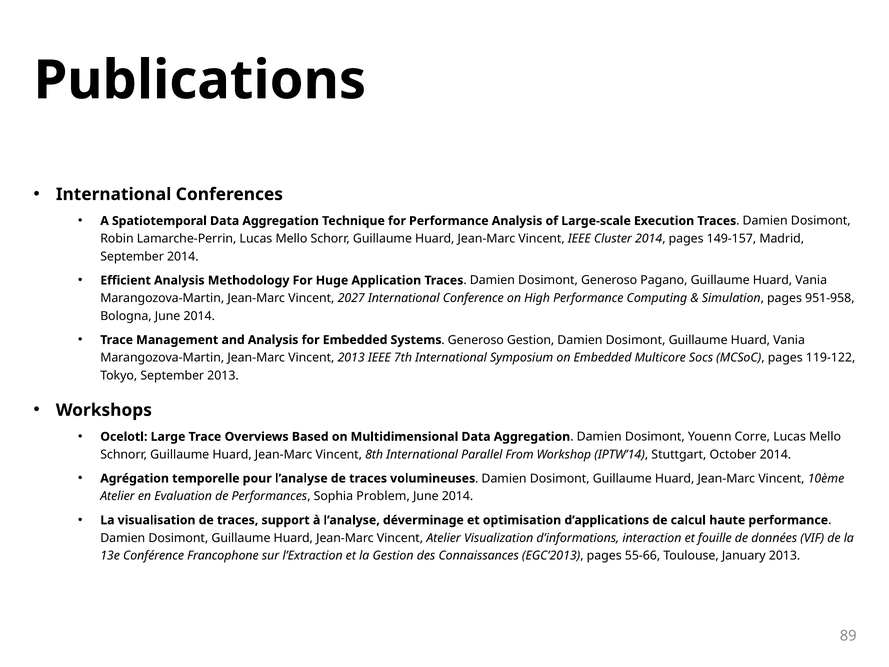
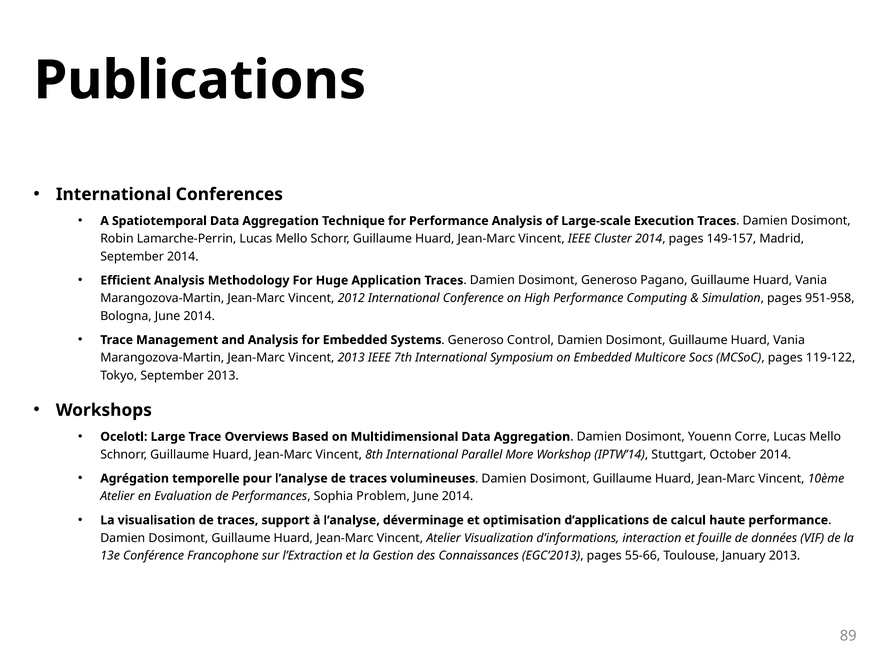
2027: 2027 -> 2012
Generoso Gestion: Gestion -> Control
From: From -> More
